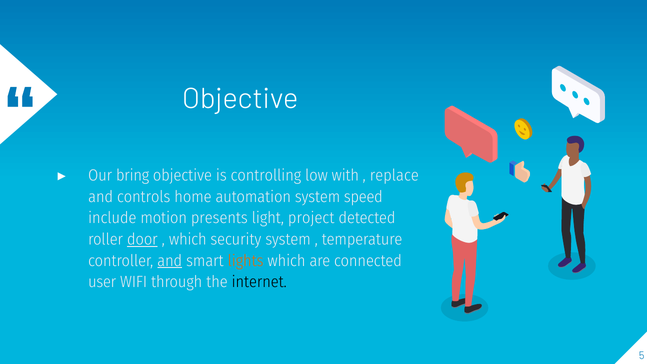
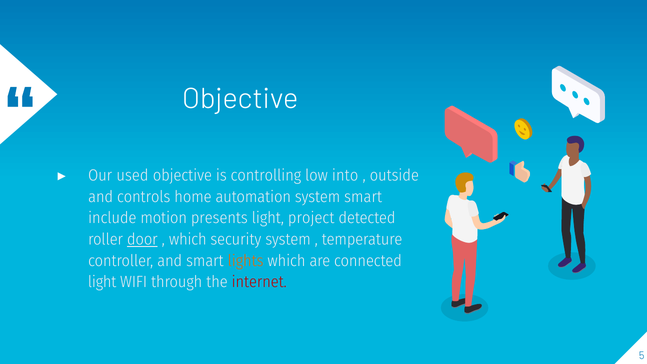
bring: bring -> used
with: with -> into
replace: replace -> outside
system speed: speed -> smart
and at (170, 261) underline: present -> none
user at (102, 282): user -> light
internet colour: black -> red
